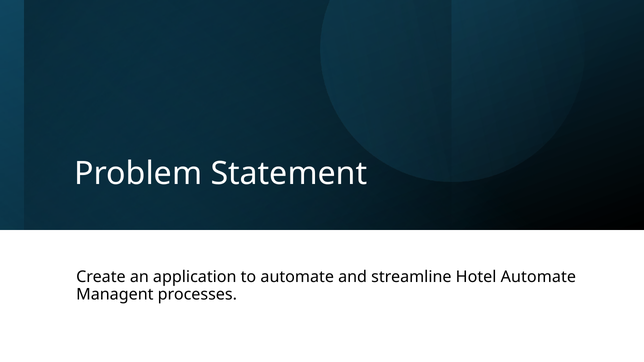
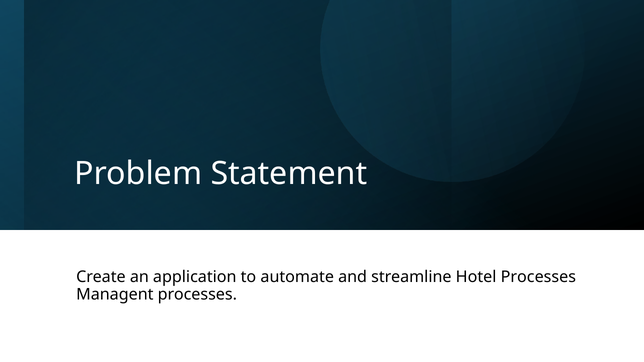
Hotel Automate: Automate -> Processes
